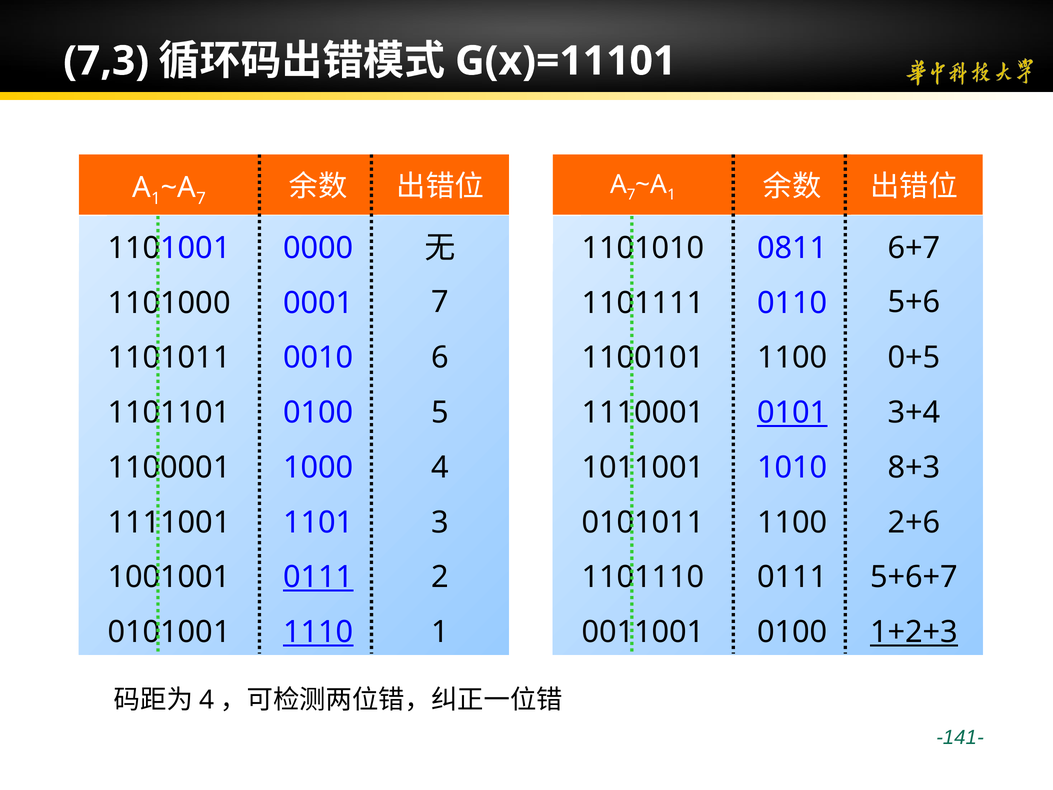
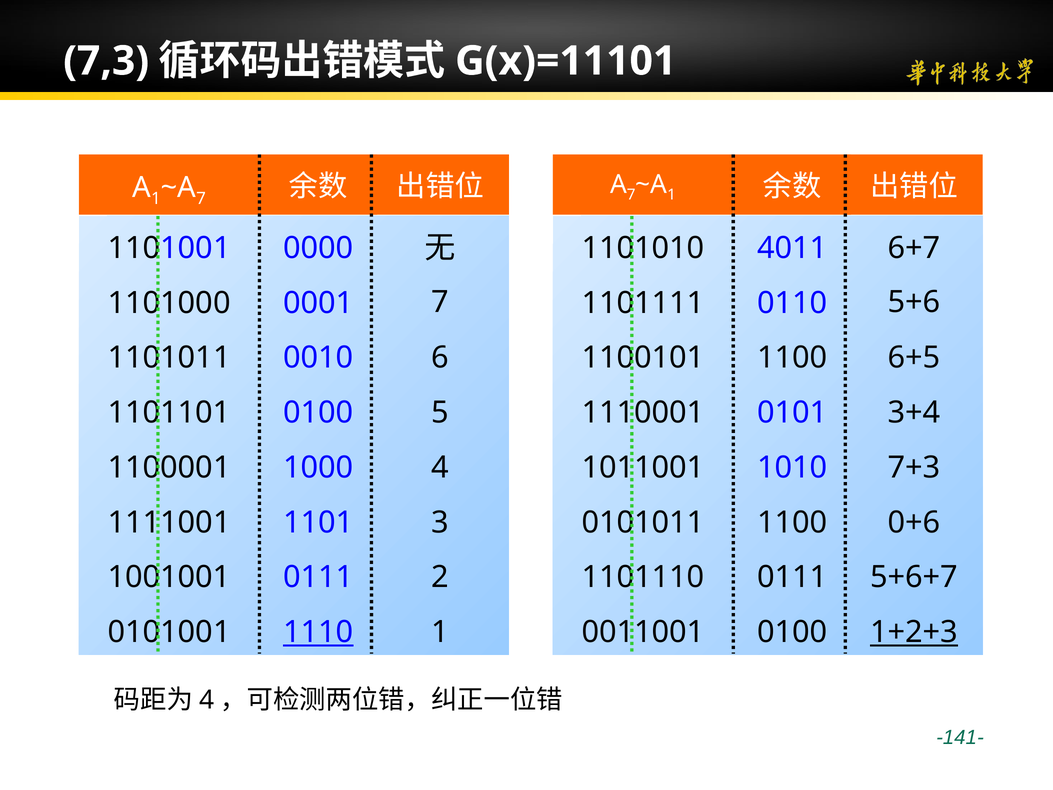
0811: 0811 -> 4011
0+5: 0+5 -> 6+5
0101 underline: present -> none
8+3: 8+3 -> 7+3
2+6: 2+6 -> 0+6
0111 at (318, 577) underline: present -> none
